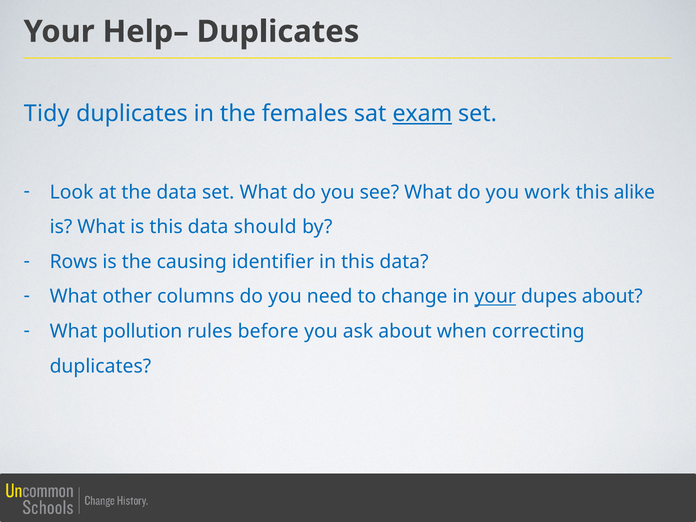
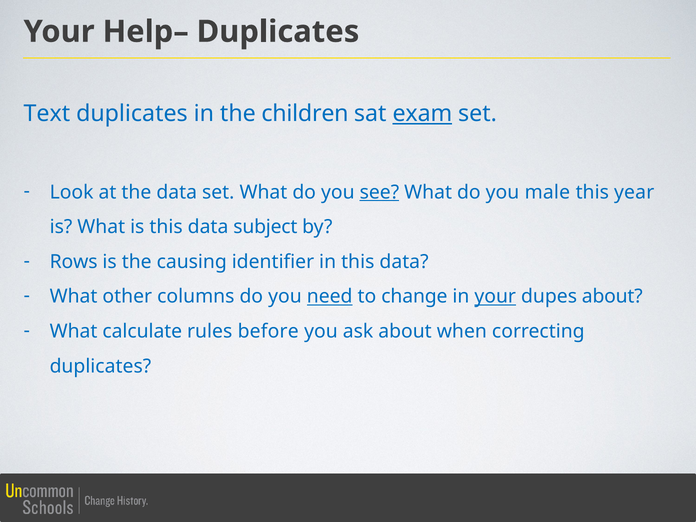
Tidy: Tidy -> Text
females: females -> children
see underline: none -> present
work: work -> male
alike: alike -> year
should: should -> subject
need underline: none -> present
pollution: pollution -> calculate
